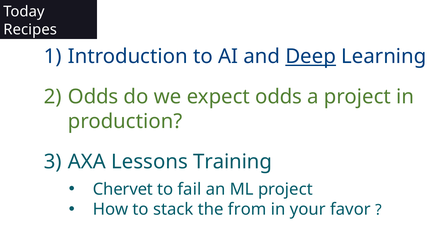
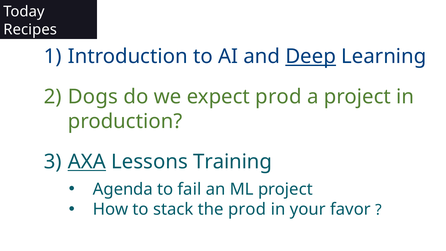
Odds at (93, 97): Odds -> Dogs
expect odds: odds -> prod
AXA underline: none -> present
Chervet: Chervet -> Agenda
the from: from -> prod
